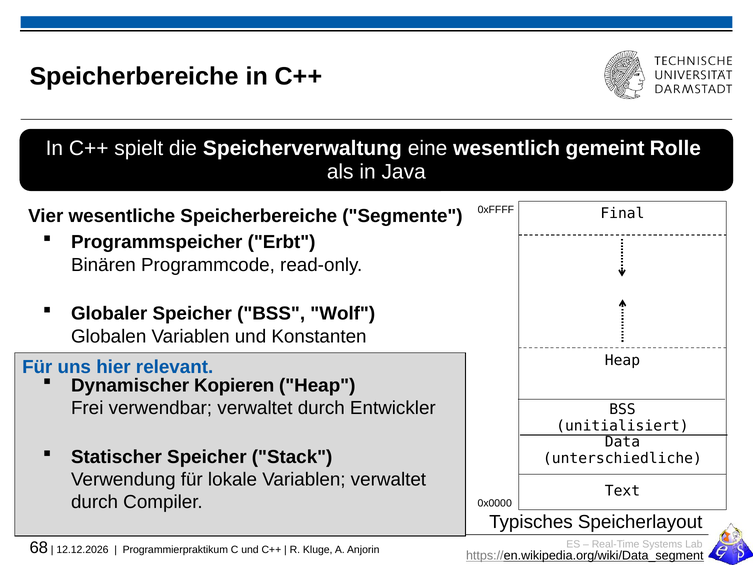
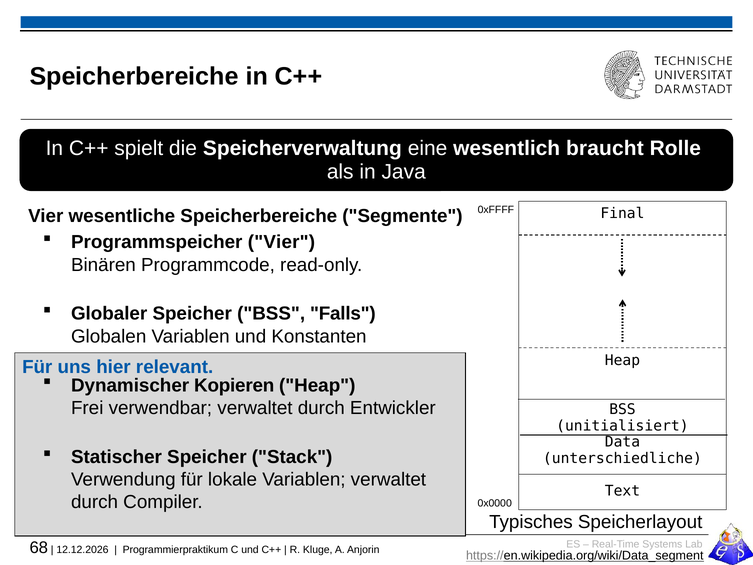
gemeint: gemeint -> braucht
Programmspeicher Erbt: Erbt -> Vier
Wolf: Wolf -> Falls
